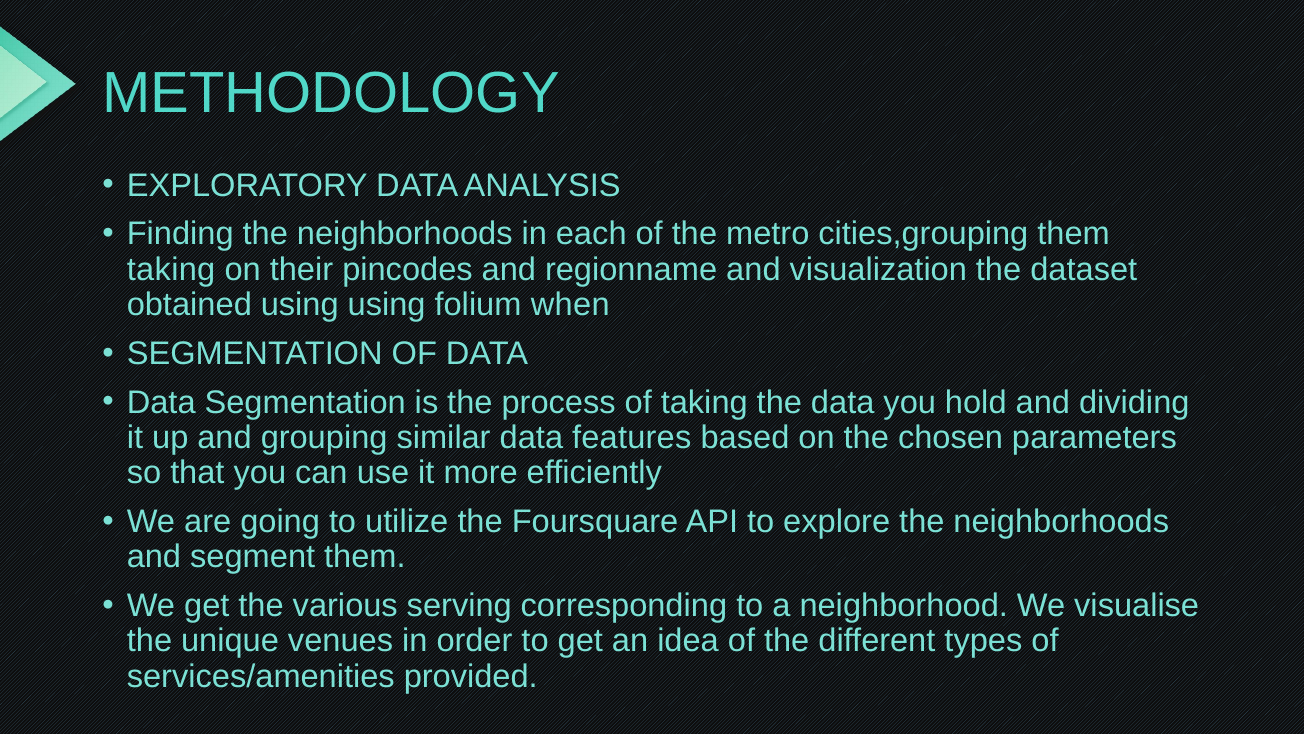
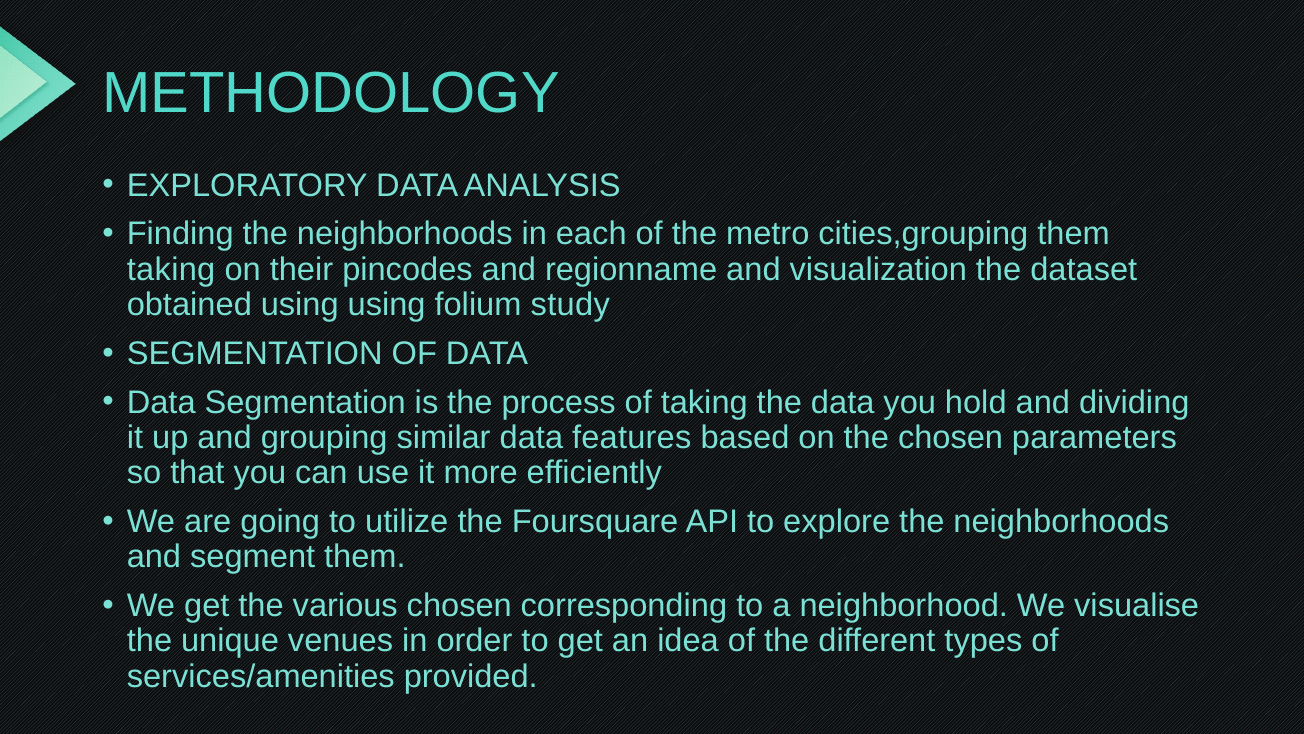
when: when -> study
various serving: serving -> chosen
